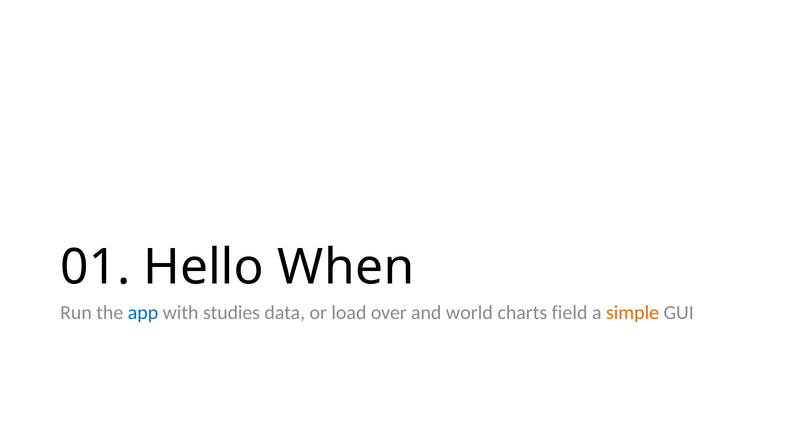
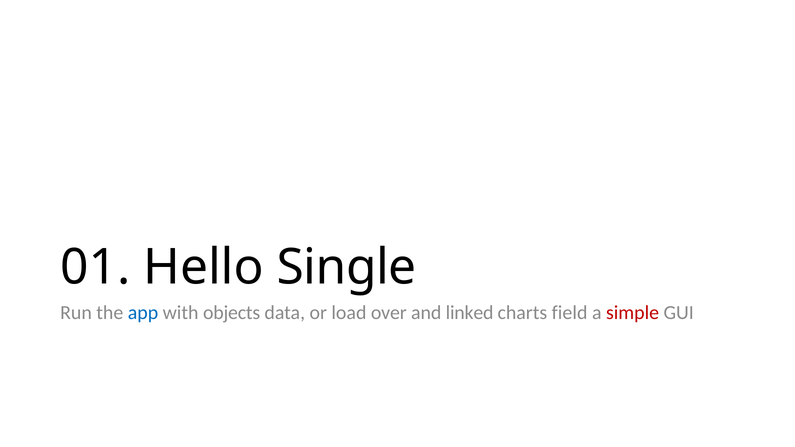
When: When -> Single
studies: studies -> objects
world: world -> linked
simple colour: orange -> red
